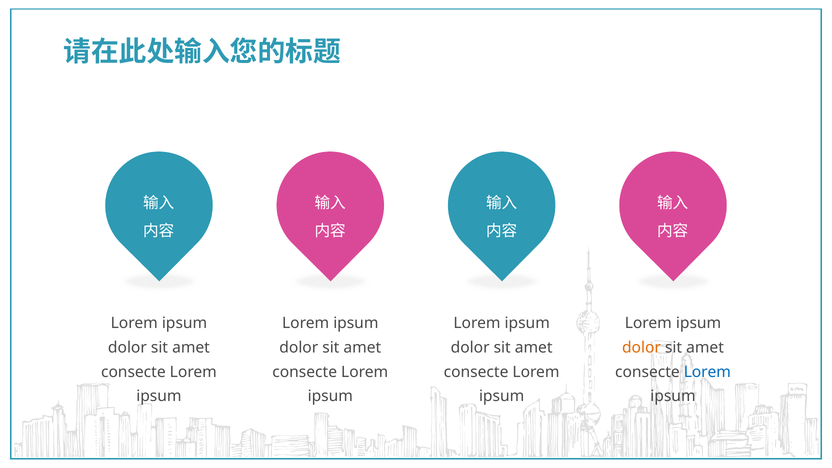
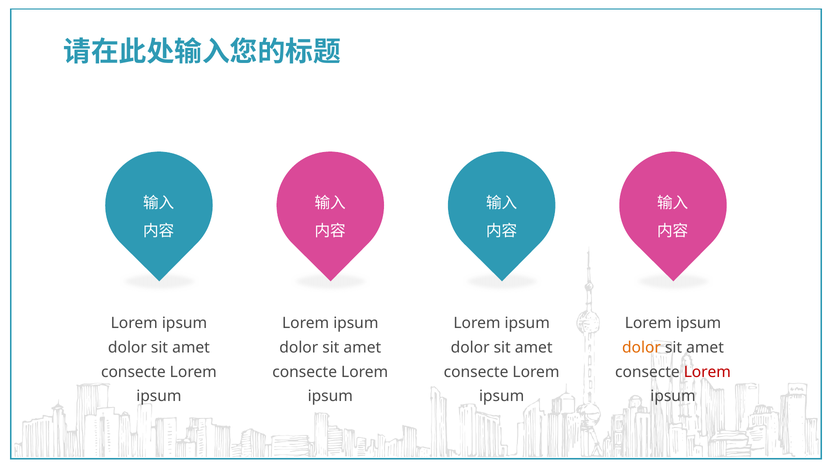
Lorem at (707, 372) colour: blue -> red
